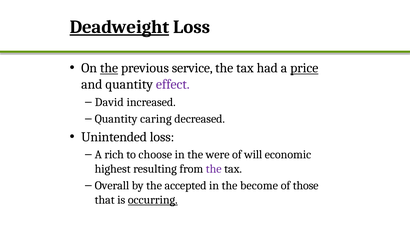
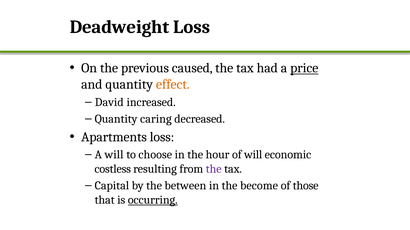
Deadweight underline: present -> none
the at (109, 68) underline: present -> none
service: service -> caused
effect colour: purple -> orange
Unintended: Unintended -> Apartments
A rich: rich -> will
were: were -> hour
highest: highest -> costless
Overall: Overall -> Capital
accepted: accepted -> between
